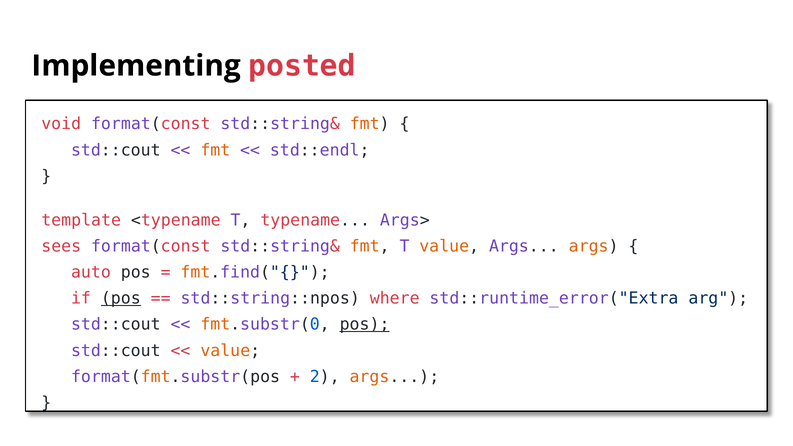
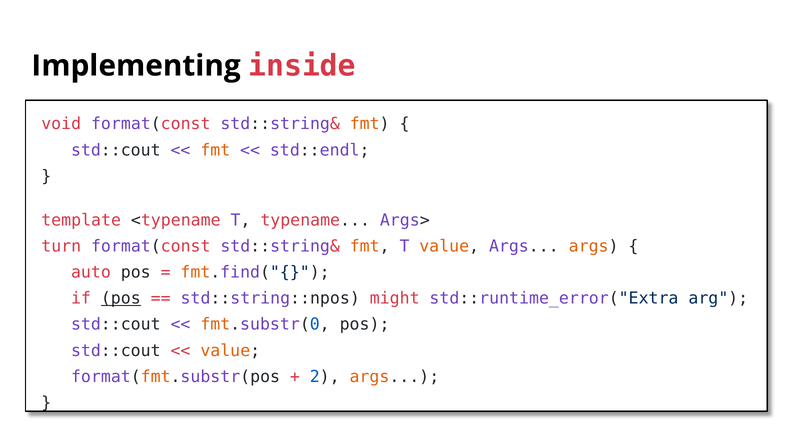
posted: posted -> inside
sees: sees -> turn
where: where -> might
pos at (365, 325) underline: present -> none
